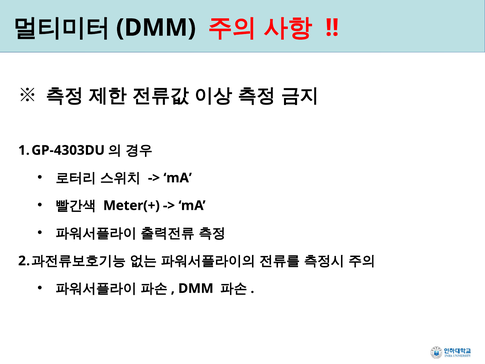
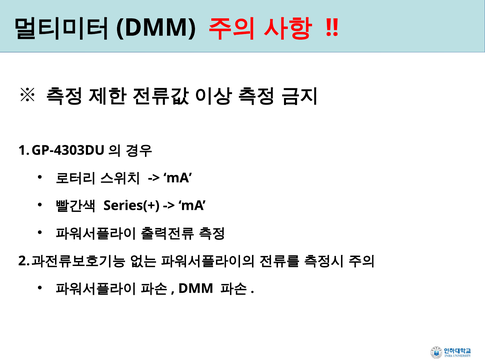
Meter(+: Meter(+ -> Series(+
